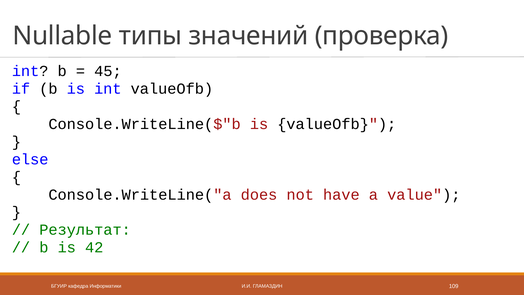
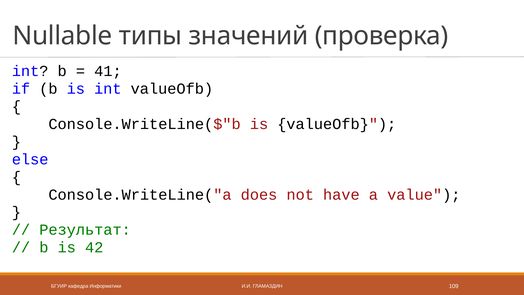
45: 45 -> 41
